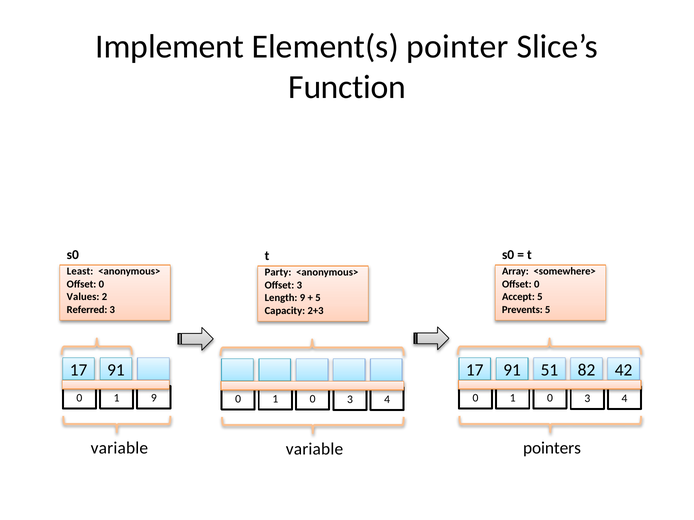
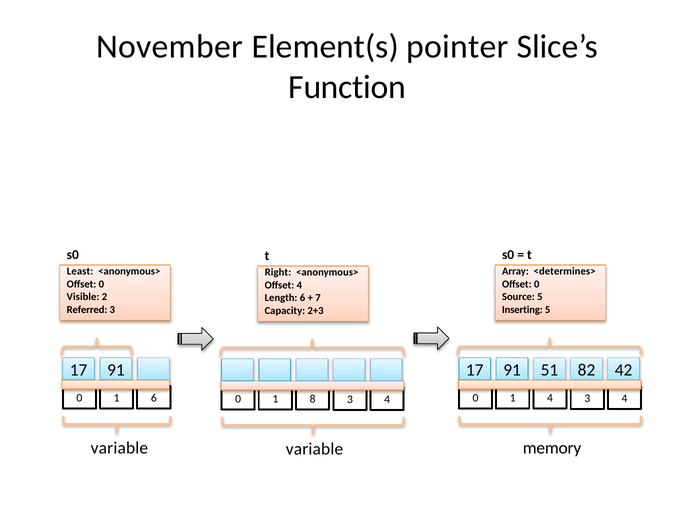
Implement: Implement -> November
<somewhere>: <somewhere> -> <determines>
Party: Party -> Right
Offset 3: 3 -> 4
Values: Values -> Visible
Accept: Accept -> Source
Length 9: 9 -> 6
5 at (318, 298): 5 -> 7
Prevents: Prevents -> Inserting
1 9: 9 -> 6
0 at (550, 398): 0 -> 4
0 at (313, 399): 0 -> 8
pointers: pointers -> memory
